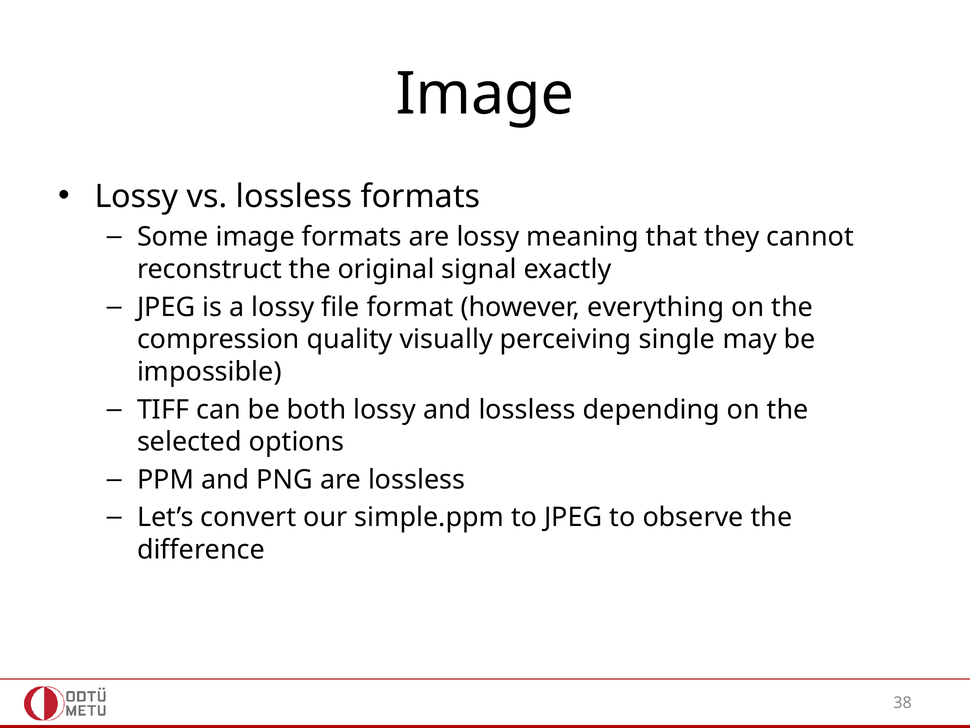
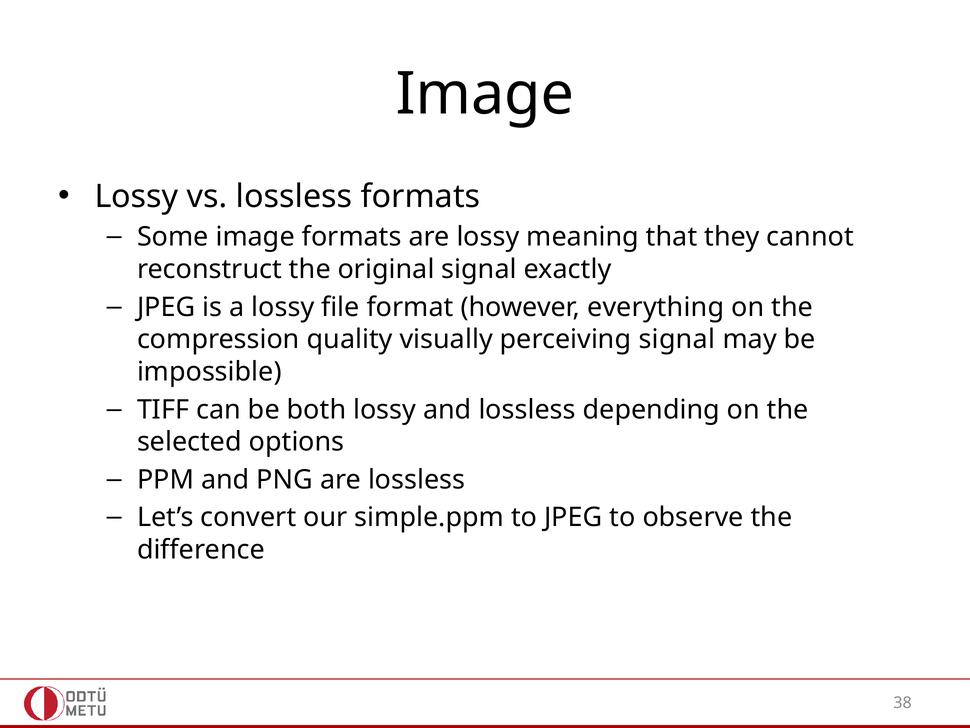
perceiving single: single -> signal
